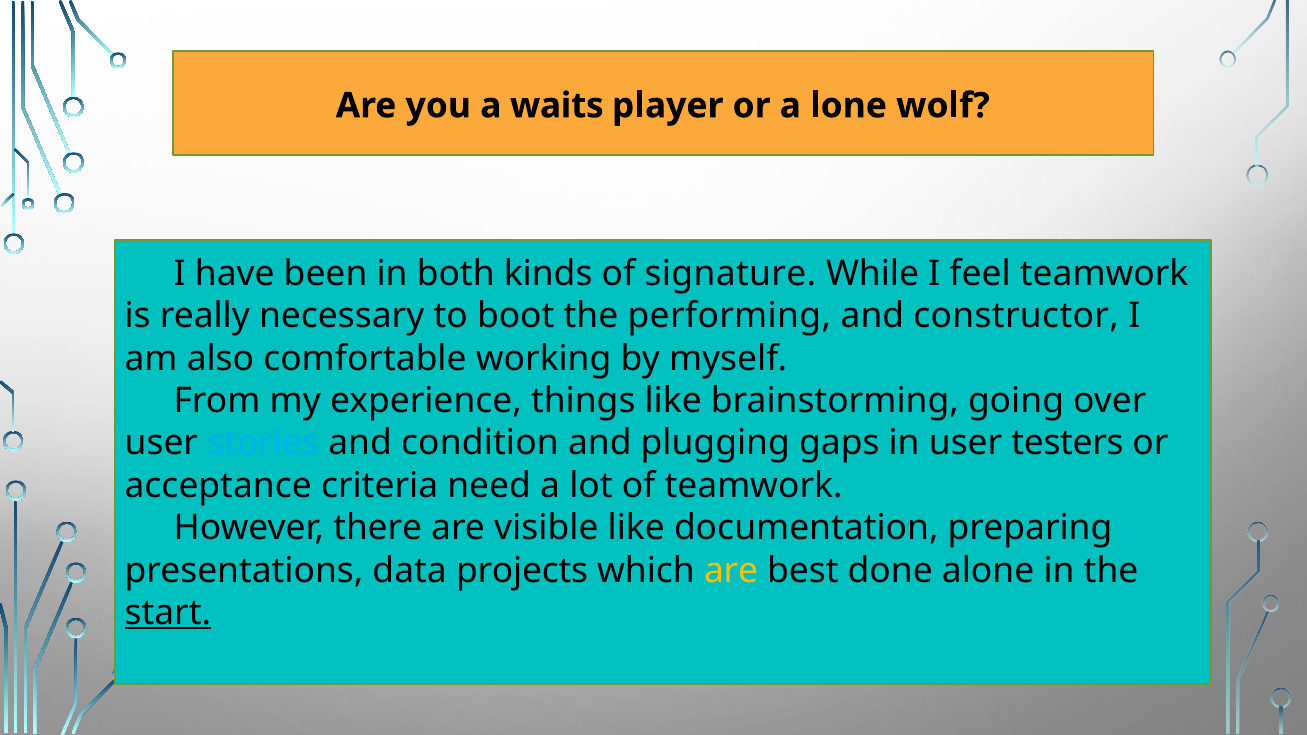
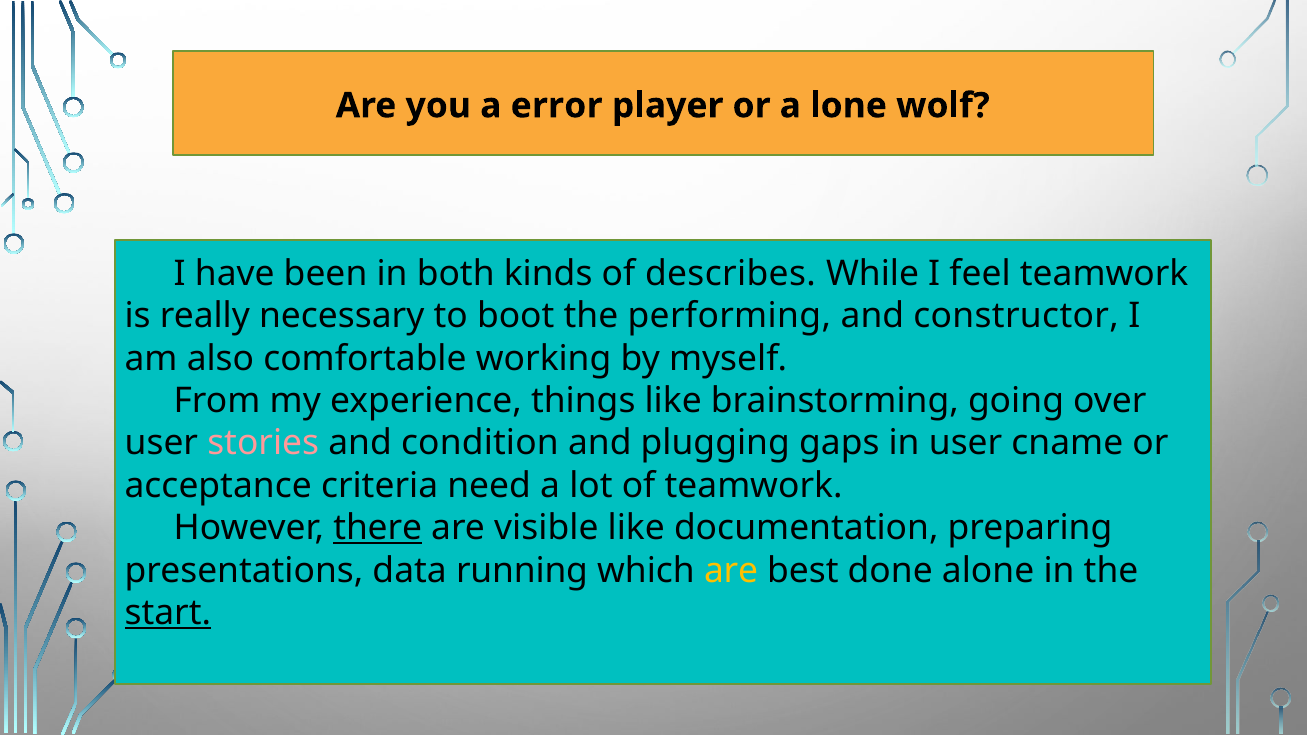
waits: waits -> error
signature: signature -> describes
stories colour: light blue -> pink
testers: testers -> cname
there underline: none -> present
projects: projects -> running
